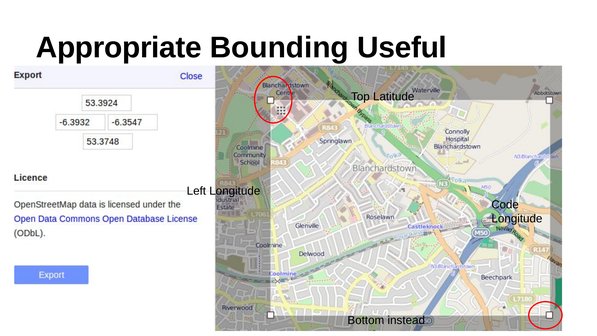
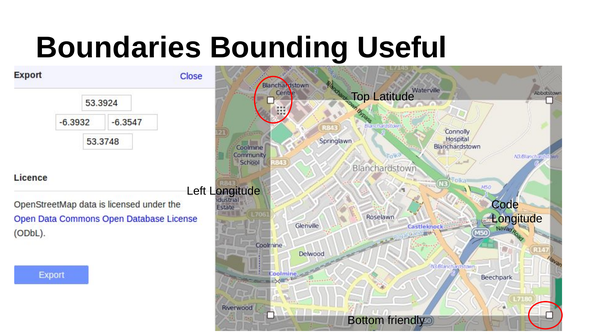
Appropriate: Appropriate -> Boundaries
instead: instead -> friendly
